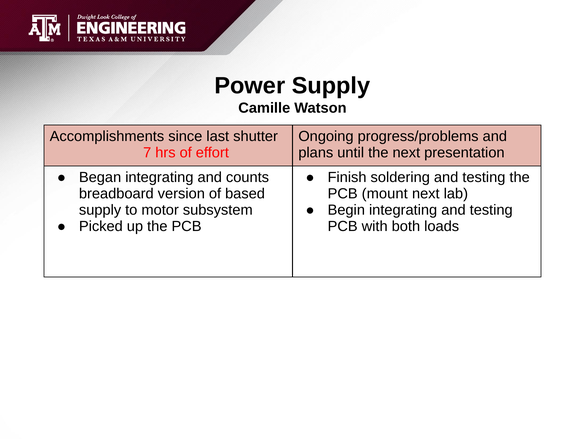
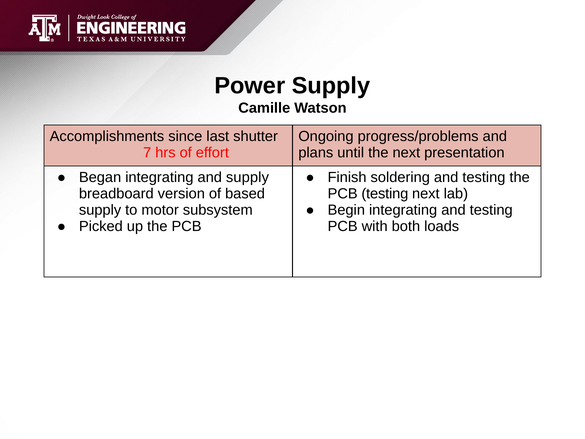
and counts: counts -> supply
PCB mount: mount -> testing
